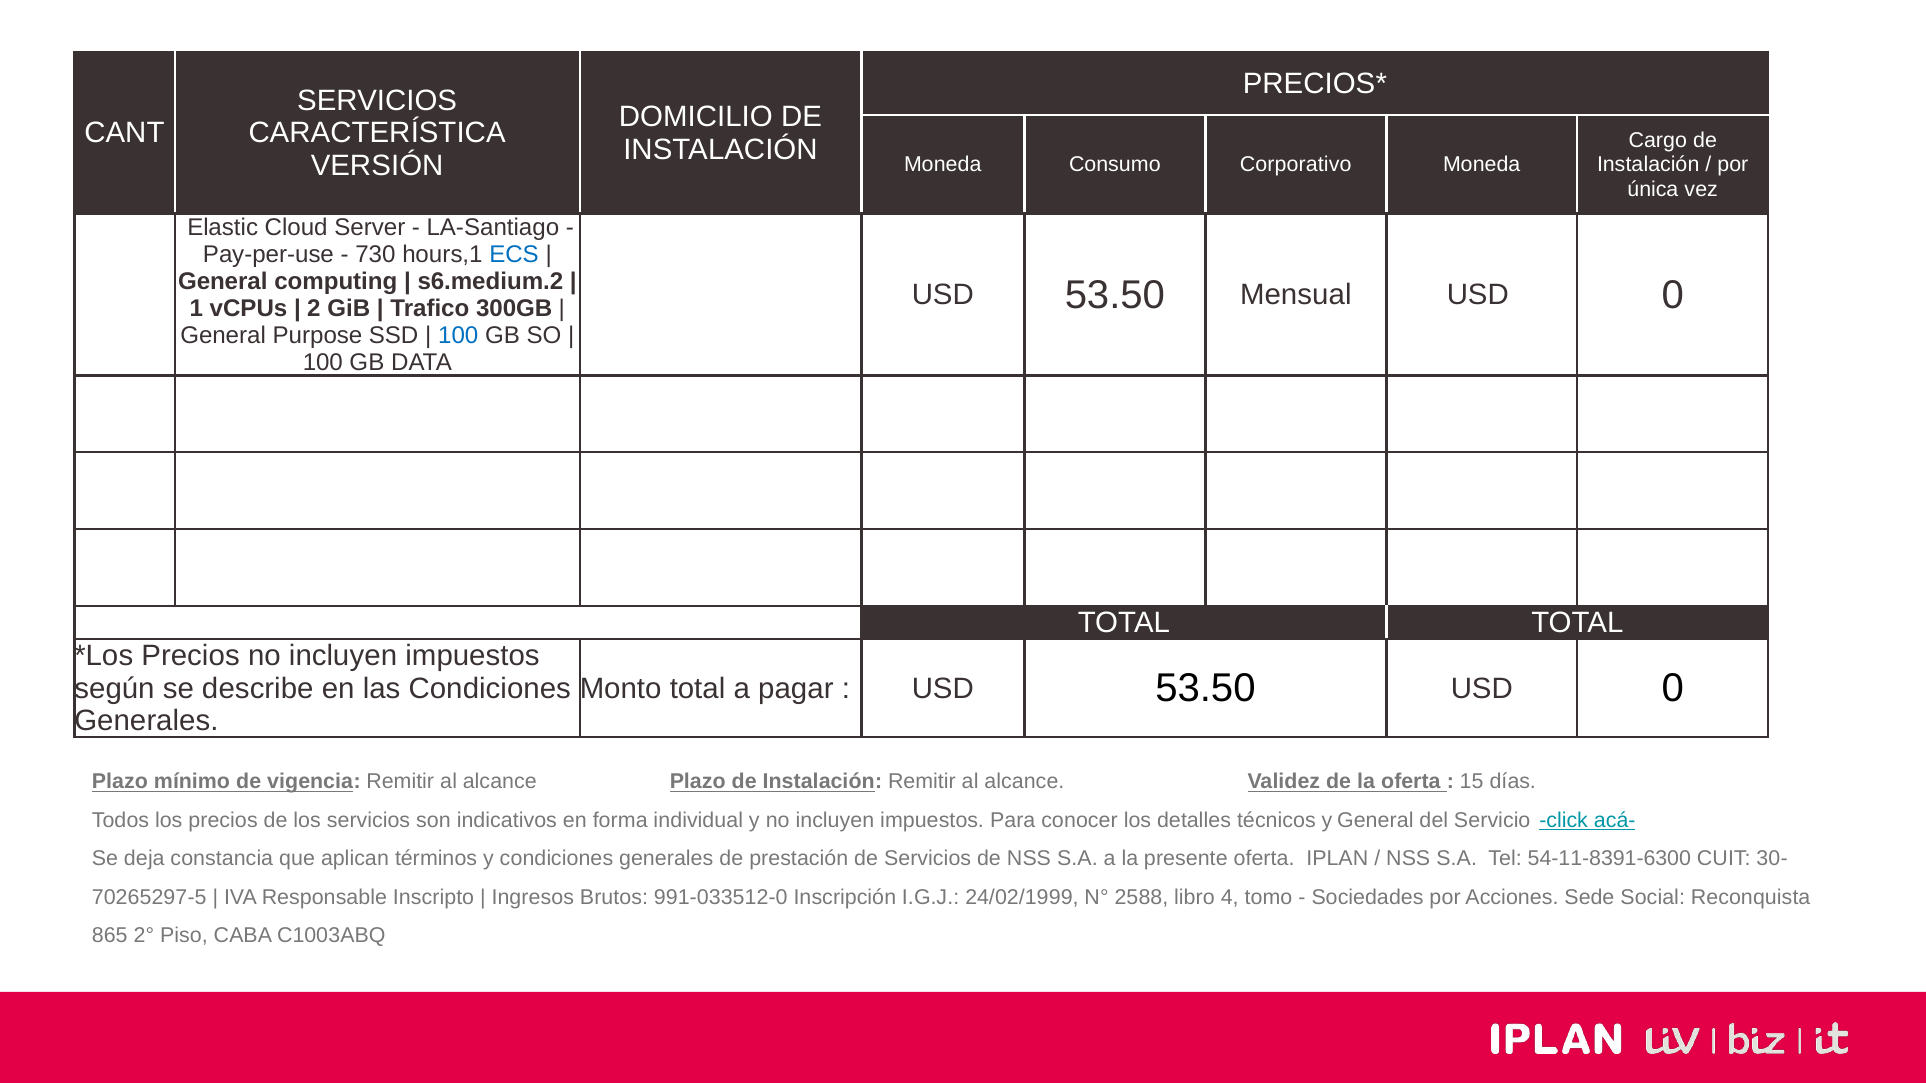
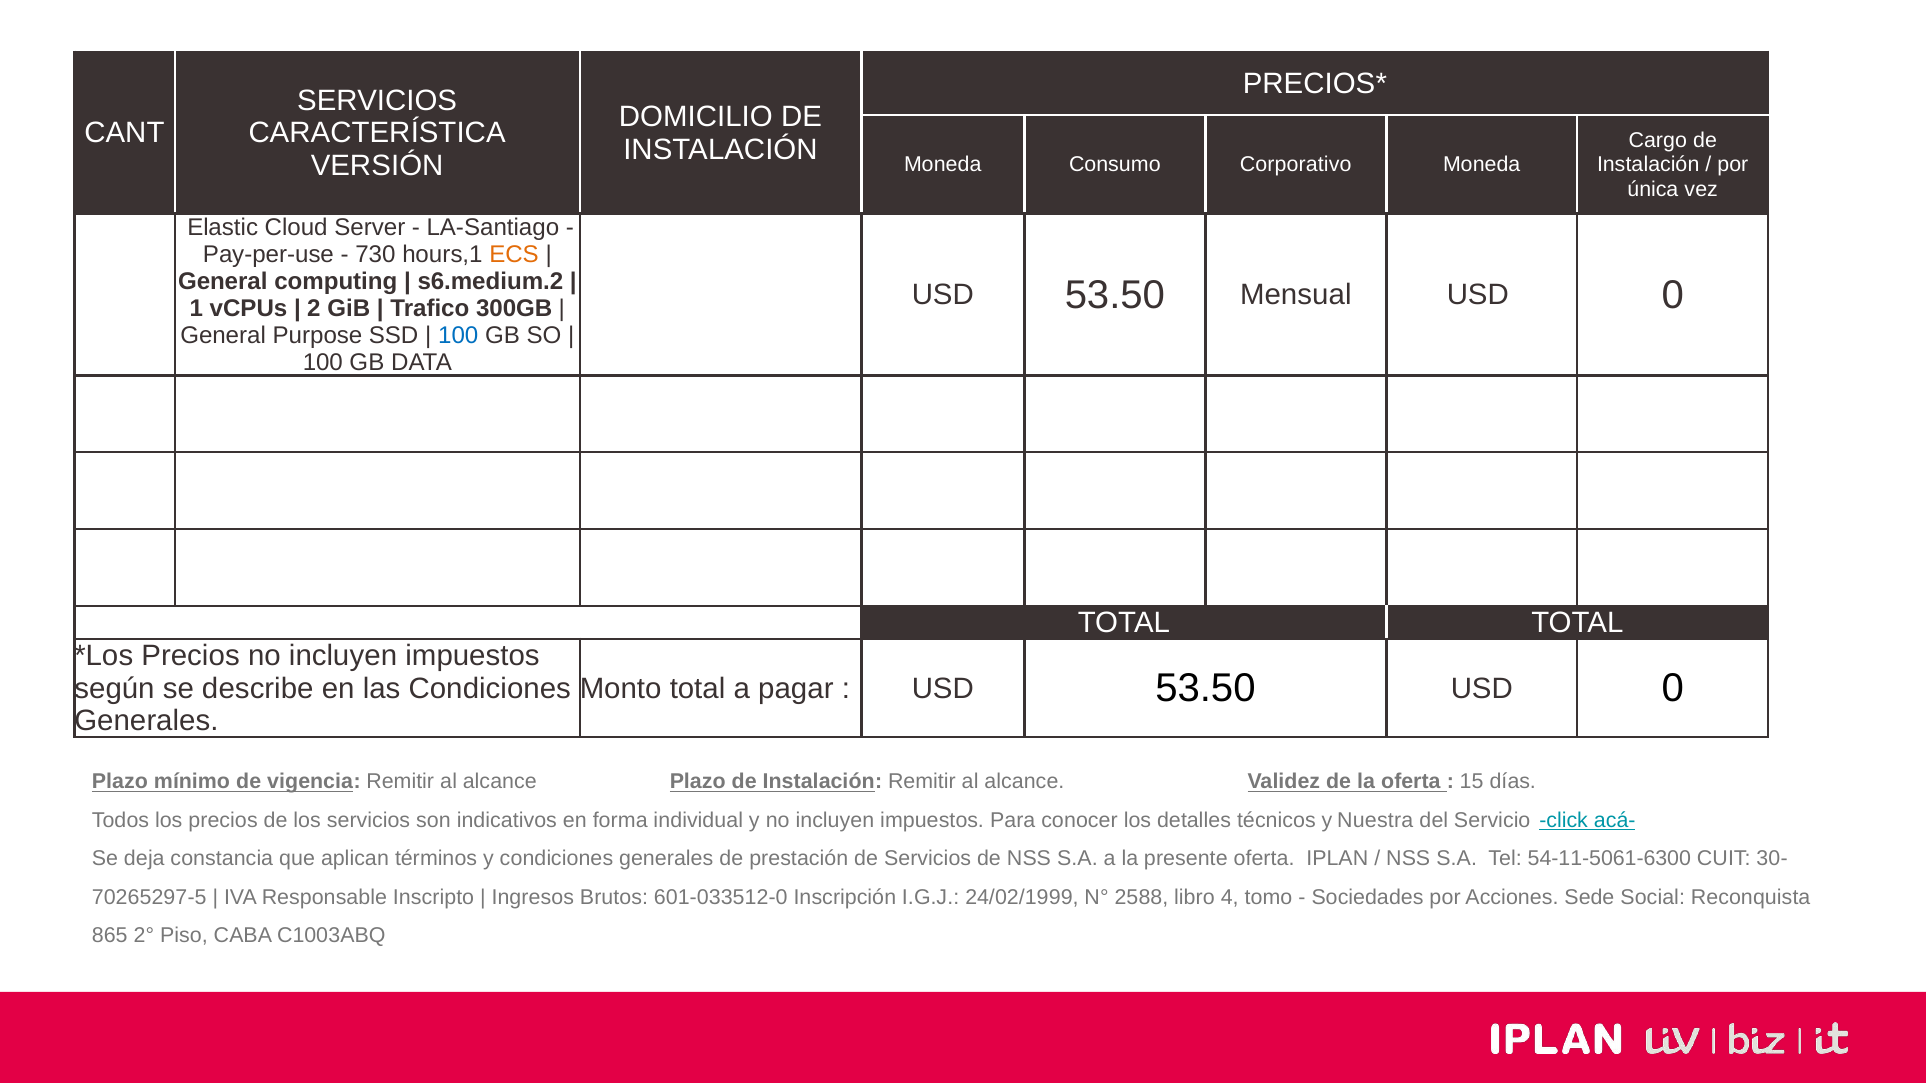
ECS colour: blue -> orange
y General: General -> Nuestra
54-11-8391-6300: 54-11-8391-6300 -> 54-11-5061-6300
991-033512-0: 991-033512-0 -> 601-033512-0
